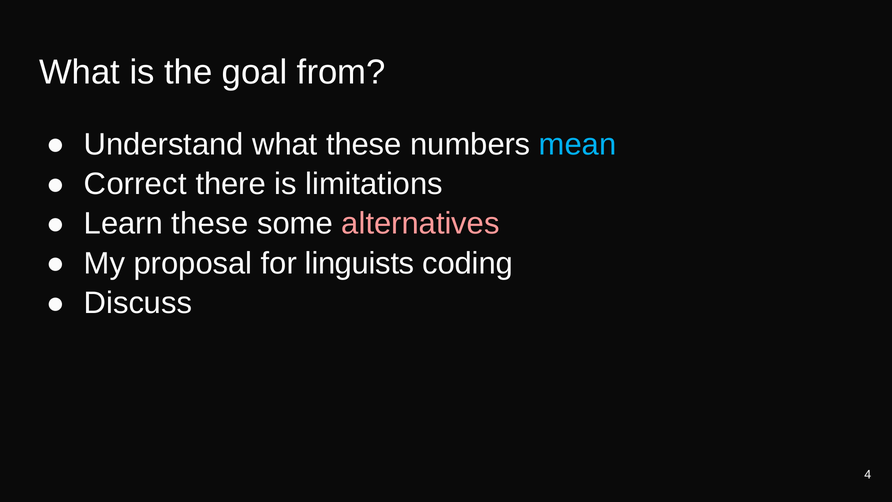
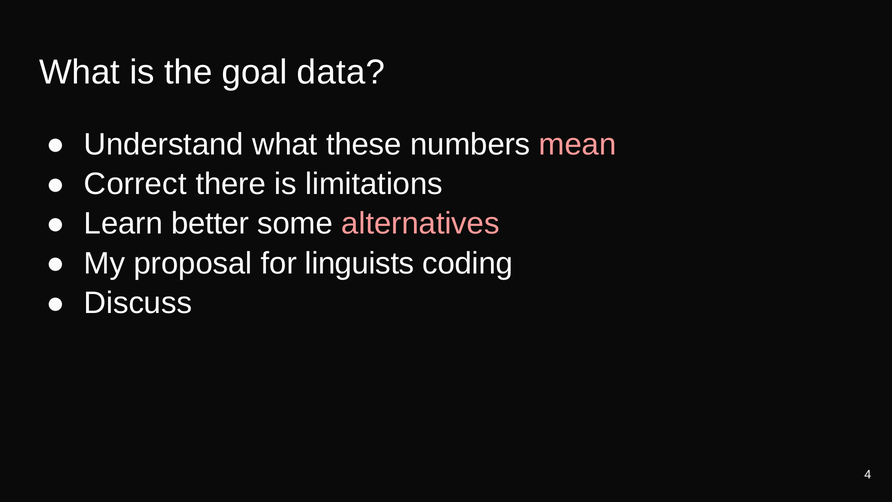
from: from -> data
mean colour: light blue -> pink
Learn these: these -> better
